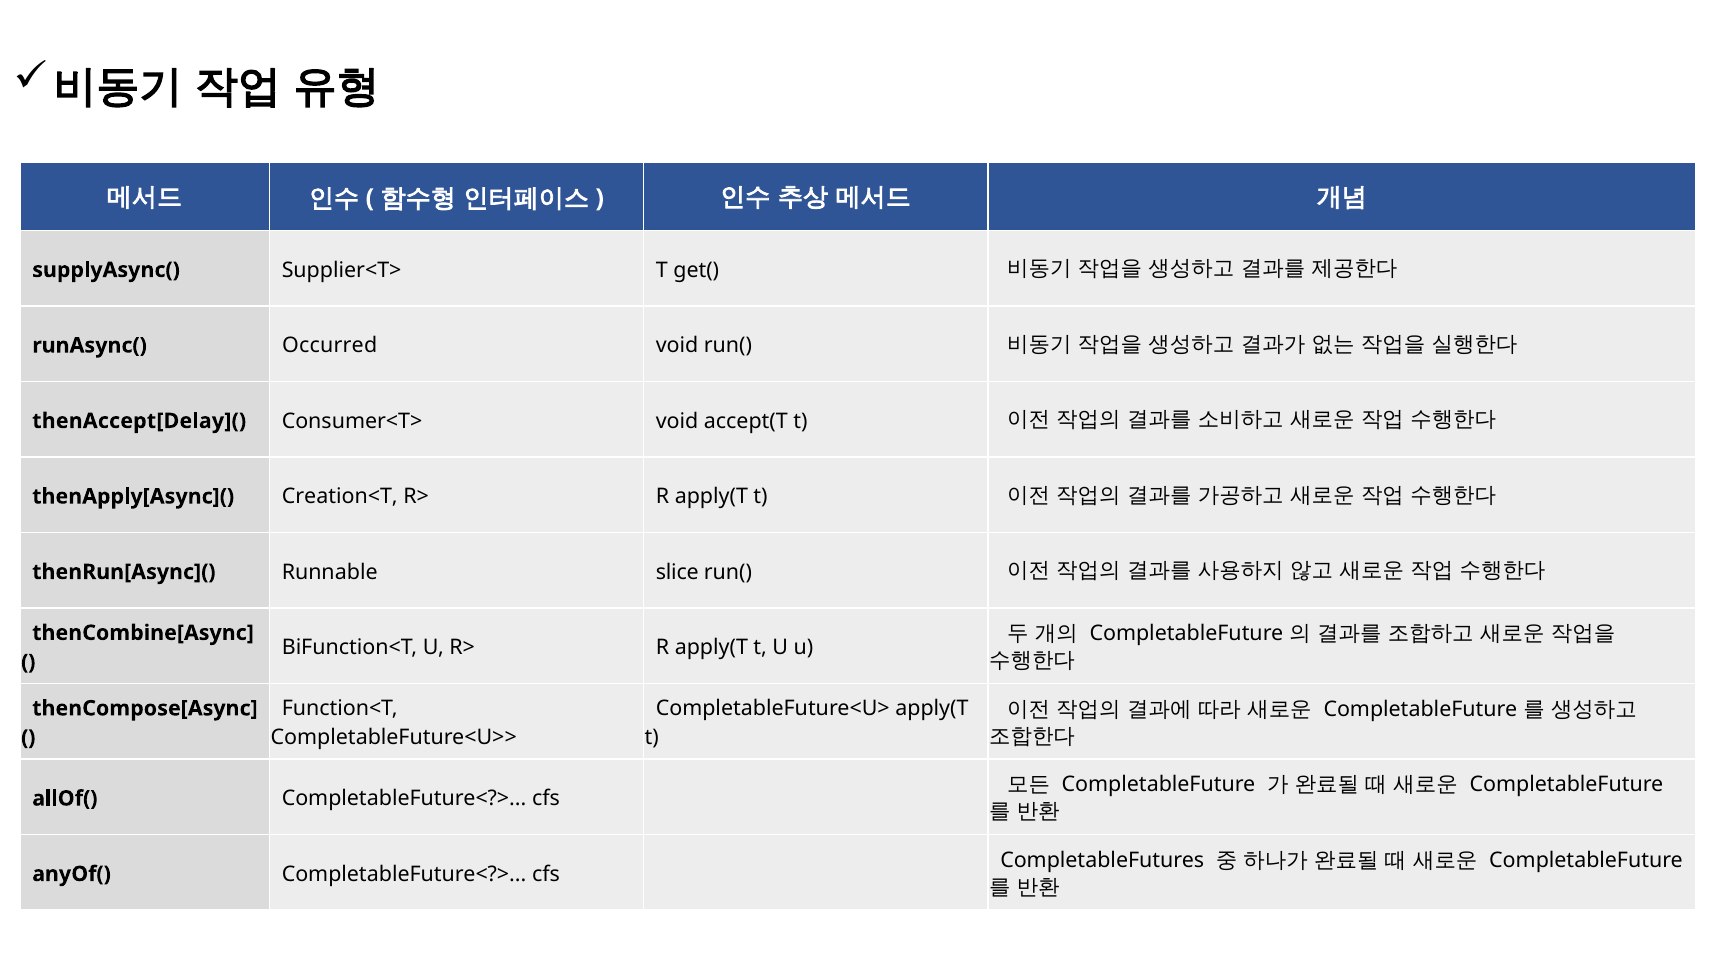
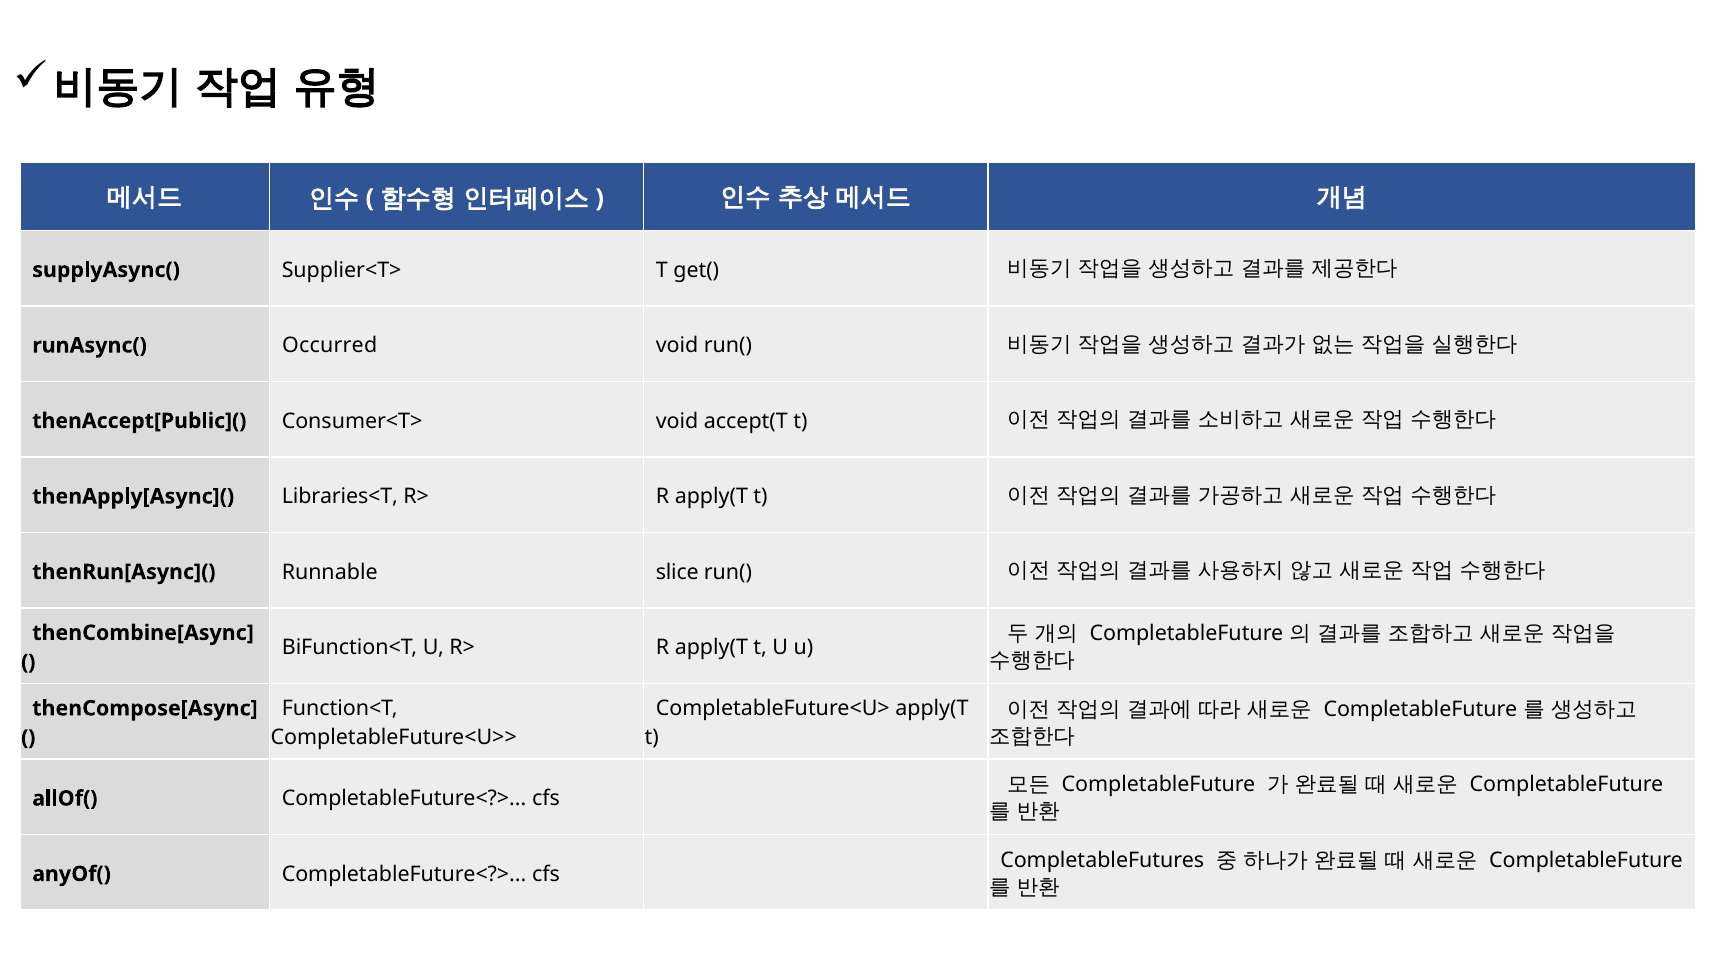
thenAccept[Delay](: thenAccept[Delay]( -> thenAccept[Public](
Creation<T: Creation<T -> Libraries<T
